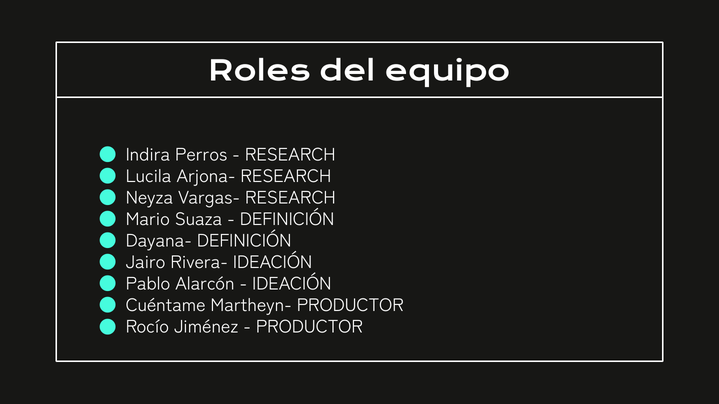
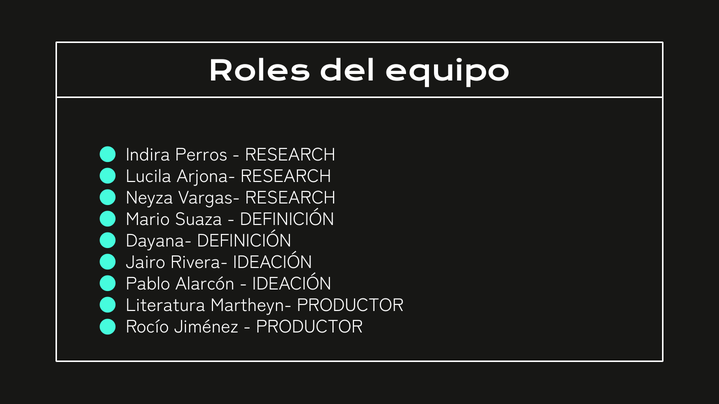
Cuéntame: Cuéntame -> Literatura
